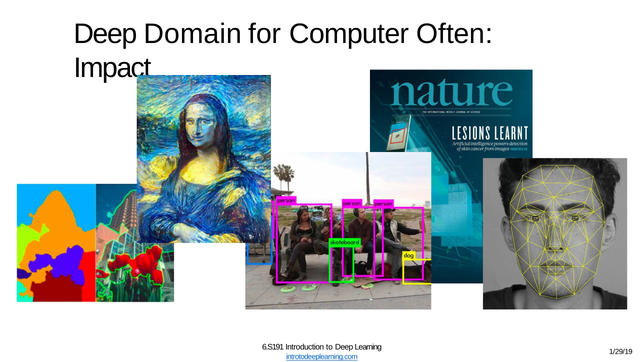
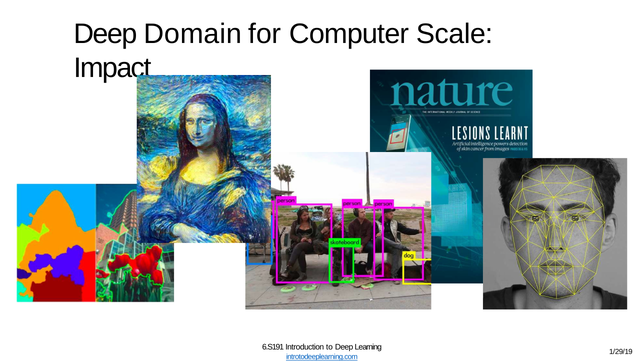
Often: Often -> Scale
